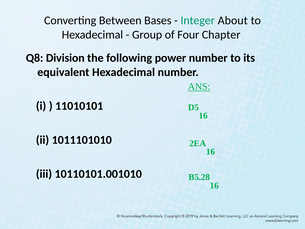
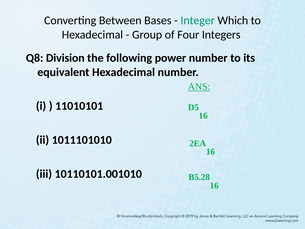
About: About -> Which
Chapter: Chapter -> Integers
